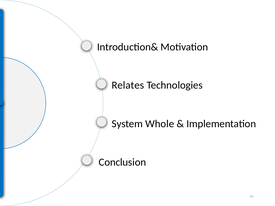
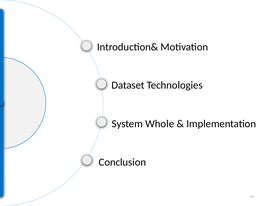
Relates: Relates -> Dataset
